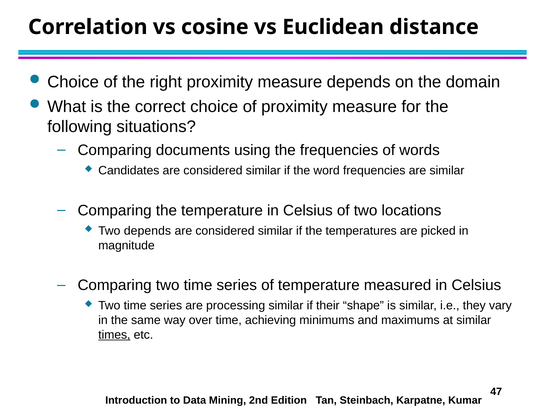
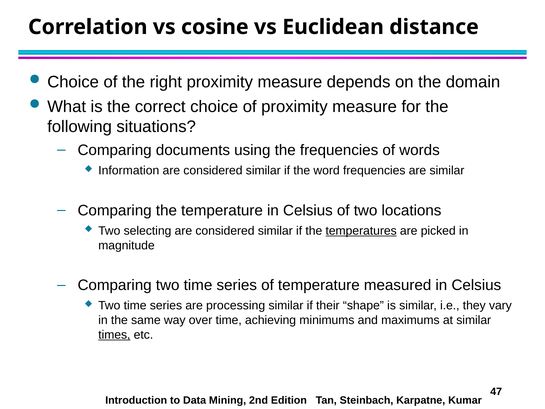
Candidates: Candidates -> Information
Two depends: depends -> selecting
temperatures underline: none -> present
